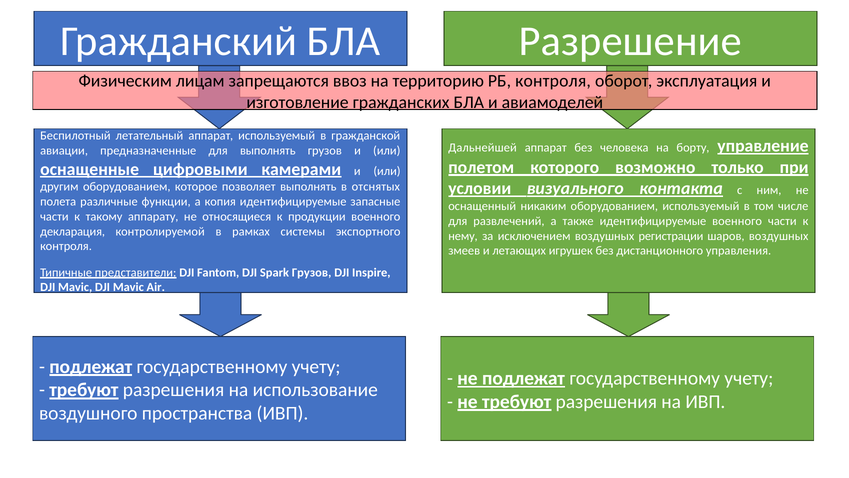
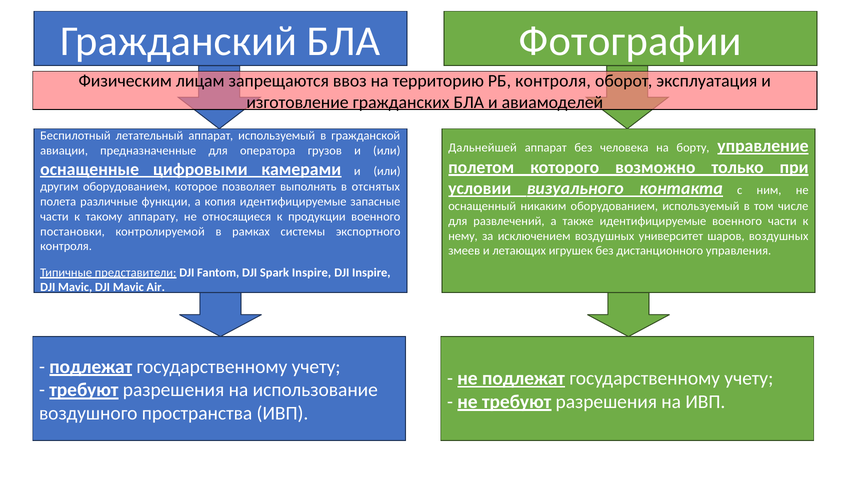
Разрешение: Разрешение -> Фотографии
для выполнять: выполнять -> оператора
декларация: декларация -> постановки
регистрации: регистрации -> университет
Spark Грузов: Грузов -> Inspire
